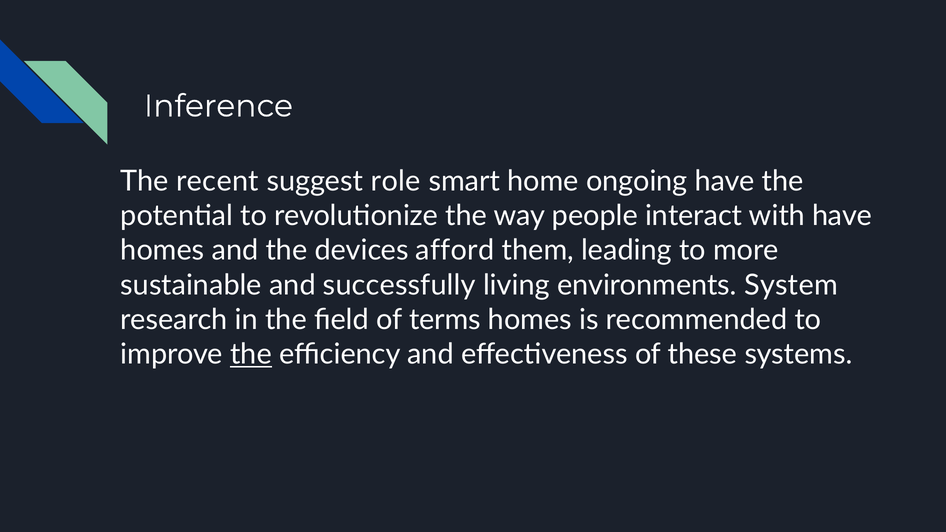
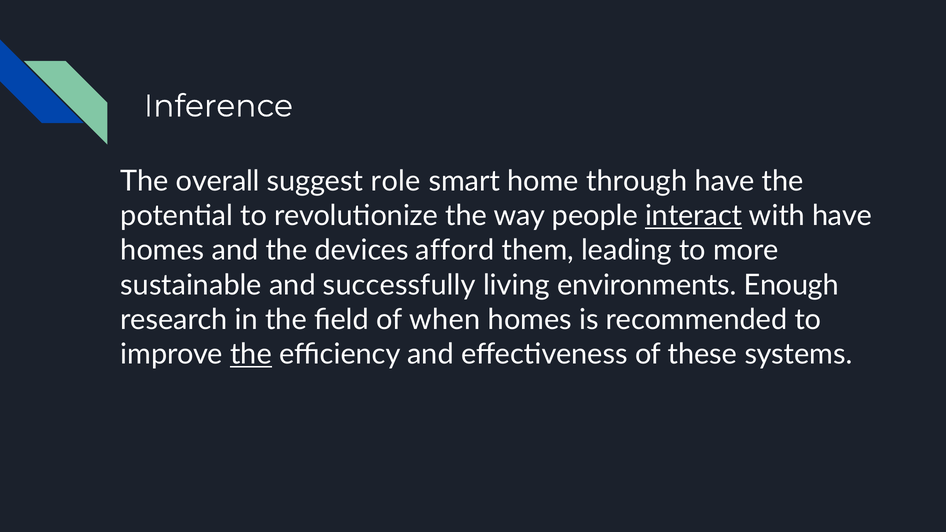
recent: recent -> overall
ongoing: ongoing -> through
interact underline: none -> present
System: System -> Enough
terms: terms -> when
